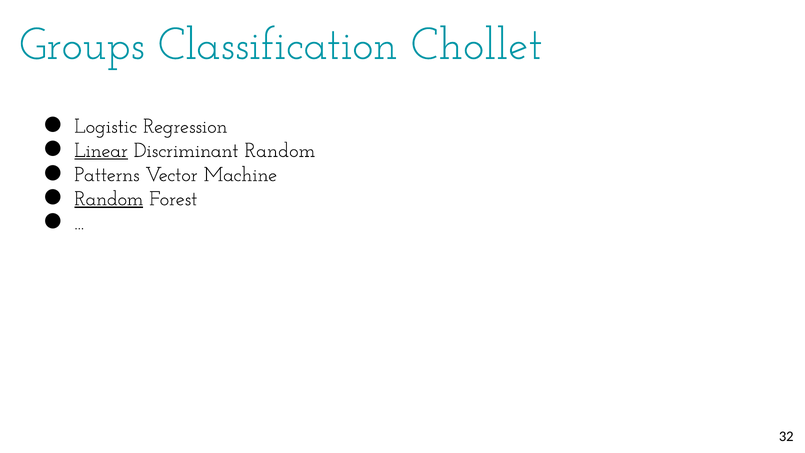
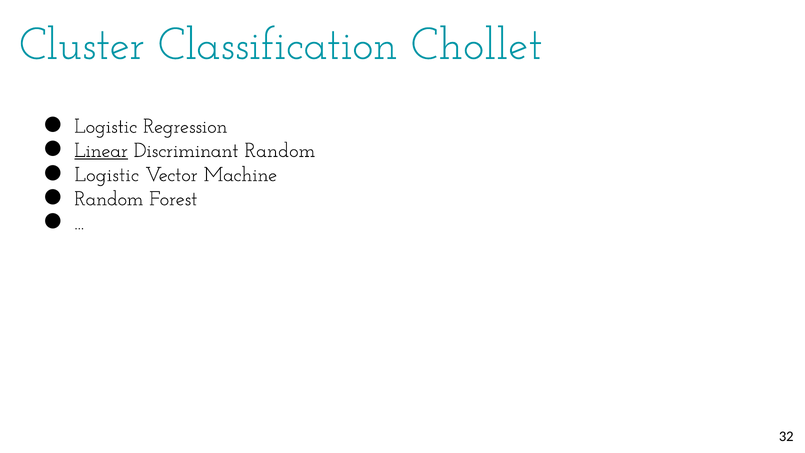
Groups: Groups -> Cluster
Patterns at (107, 174): Patterns -> Logistic
Random at (109, 199) underline: present -> none
